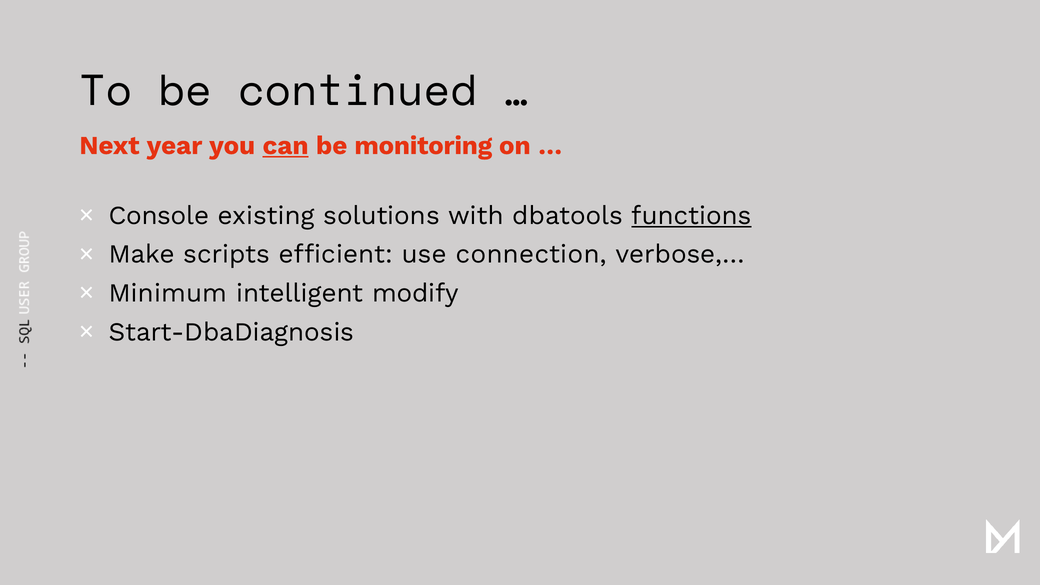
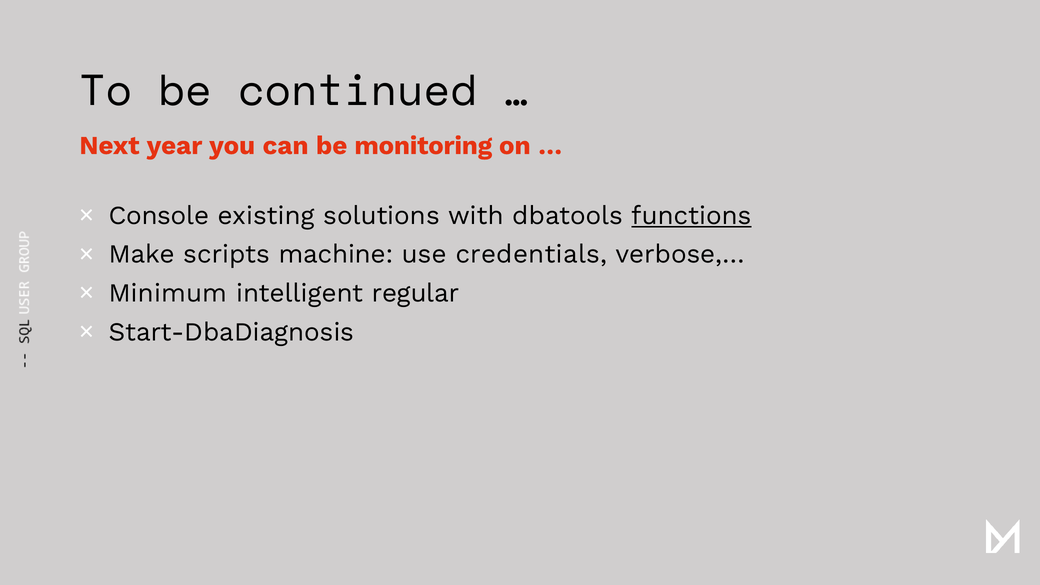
can underline: present -> none
efficient: efficient -> machine
connection: connection -> credentials
modify: modify -> regular
